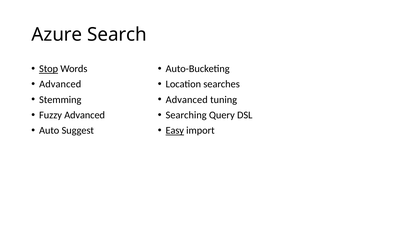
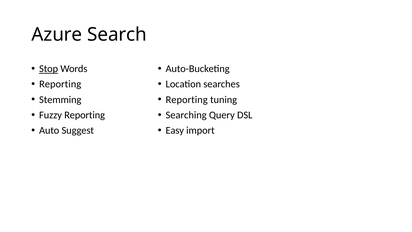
Advanced at (60, 84): Advanced -> Reporting
Advanced at (187, 100): Advanced -> Reporting
Fuzzy Advanced: Advanced -> Reporting
Easy underline: present -> none
